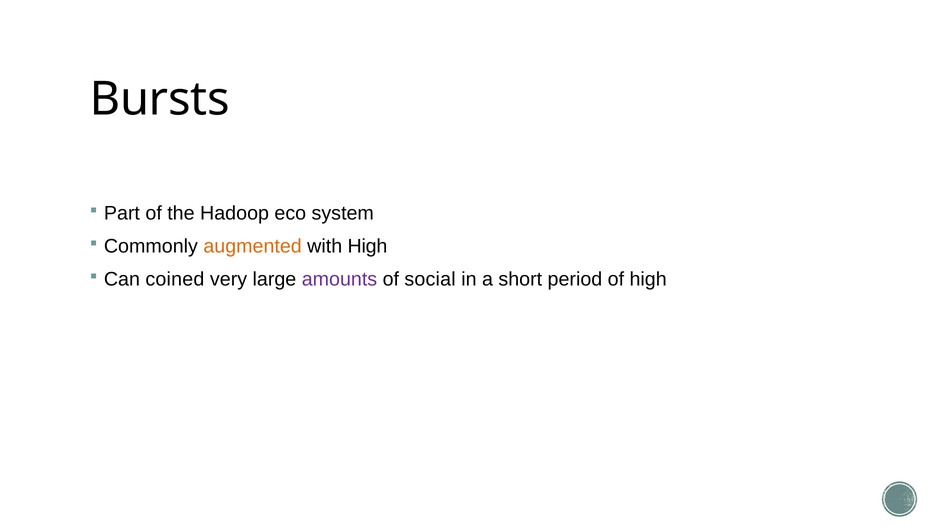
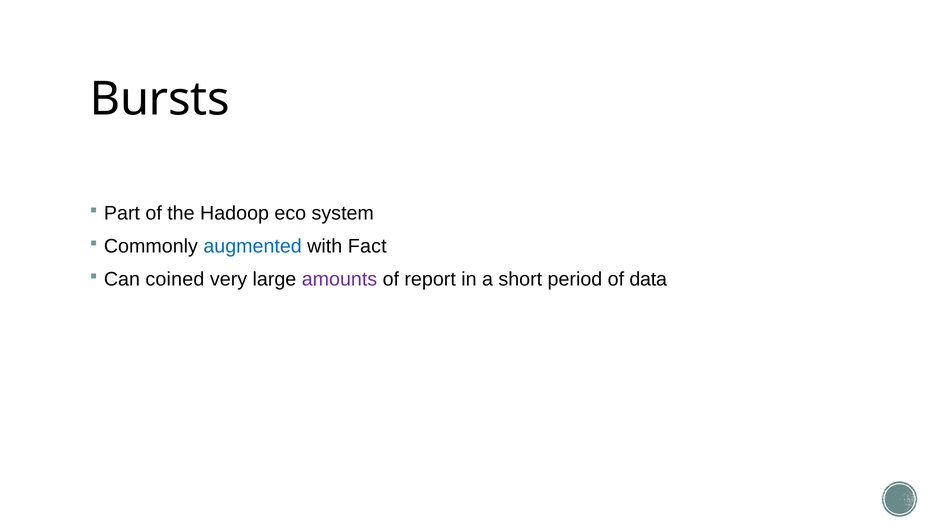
augmented colour: orange -> blue
with High: High -> Fact
social: social -> report
of high: high -> data
